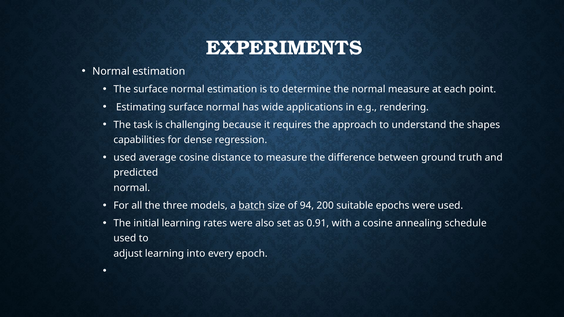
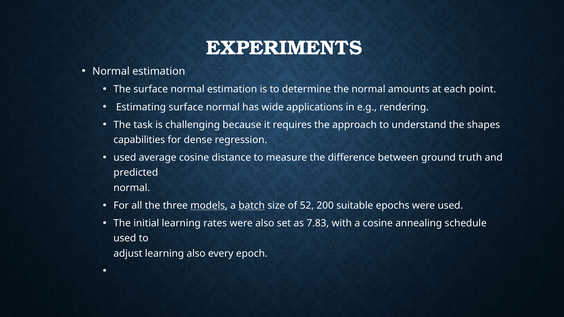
normal measure: measure -> amounts
models underline: none -> present
94: 94 -> 52
0.91: 0.91 -> 7.83
learning into: into -> also
